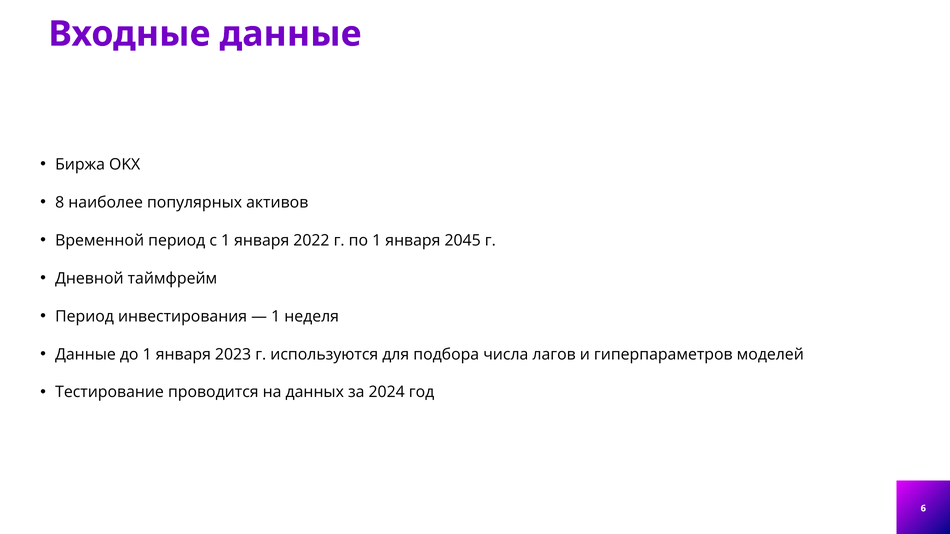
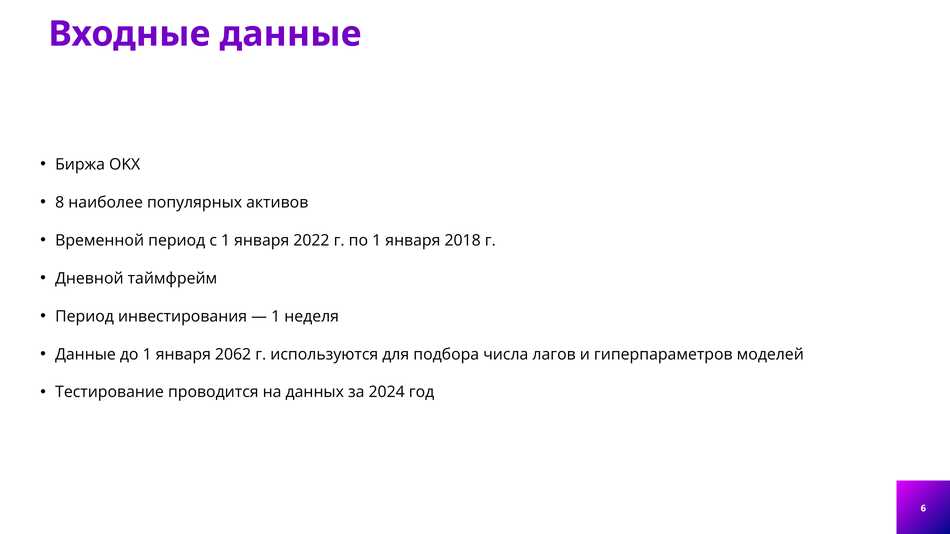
2045: 2045 -> 2018
2023: 2023 -> 2062
